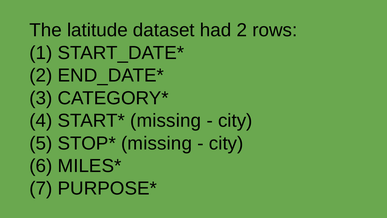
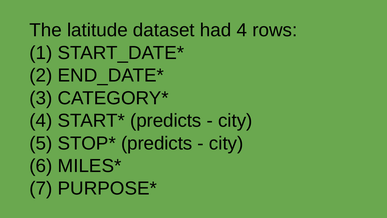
had 2: 2 -> 4
missing at (166, 121): missing -> predicts
missing at (157, 143): missing -> predicts
